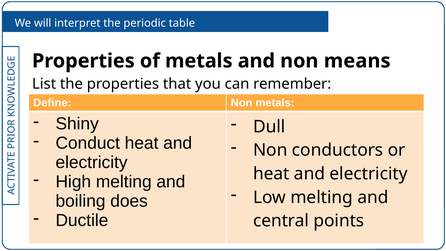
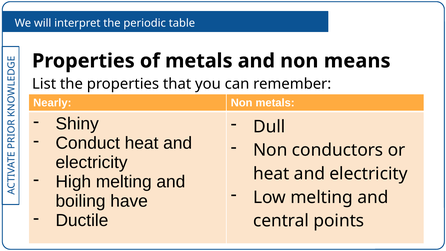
Define: Define -> Nearly
does: does -> have
